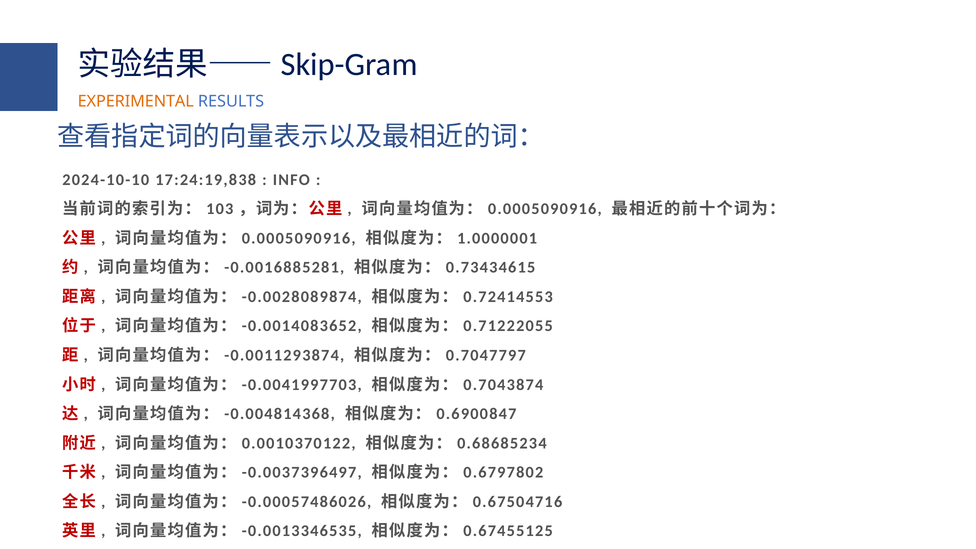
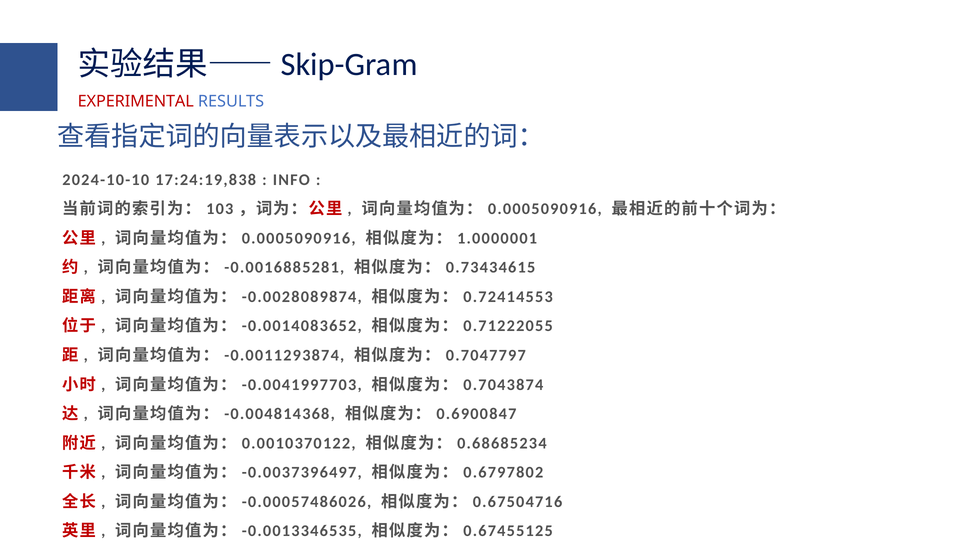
EXPERIMENTAL colour: orange -> red
